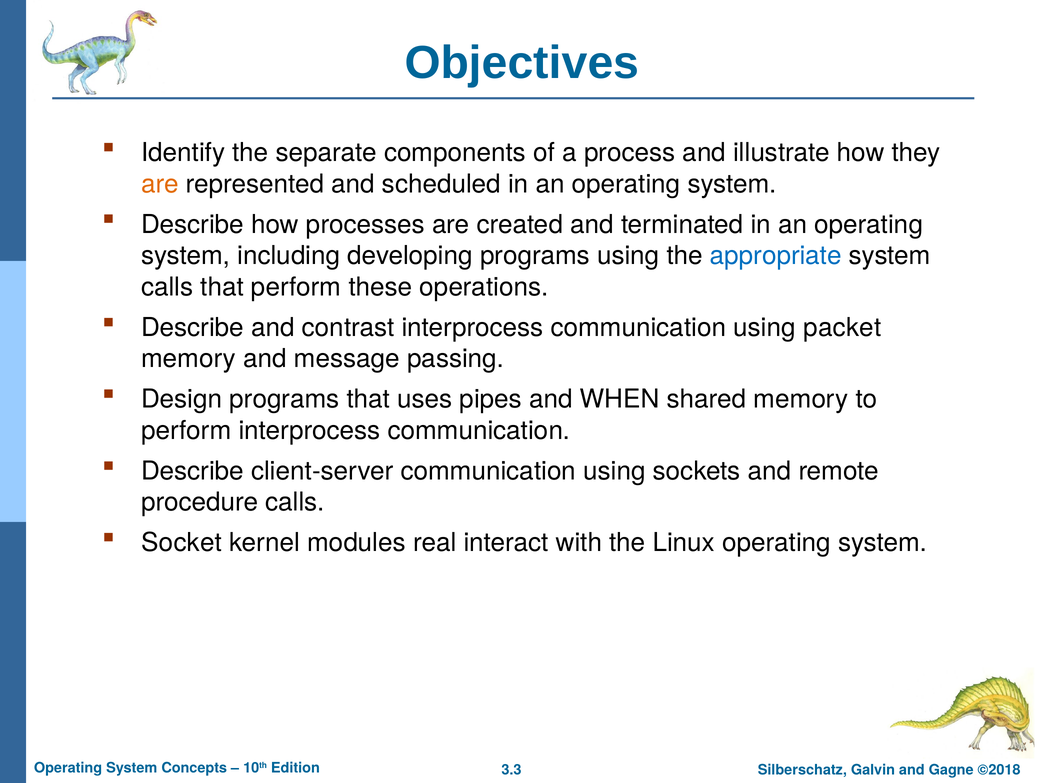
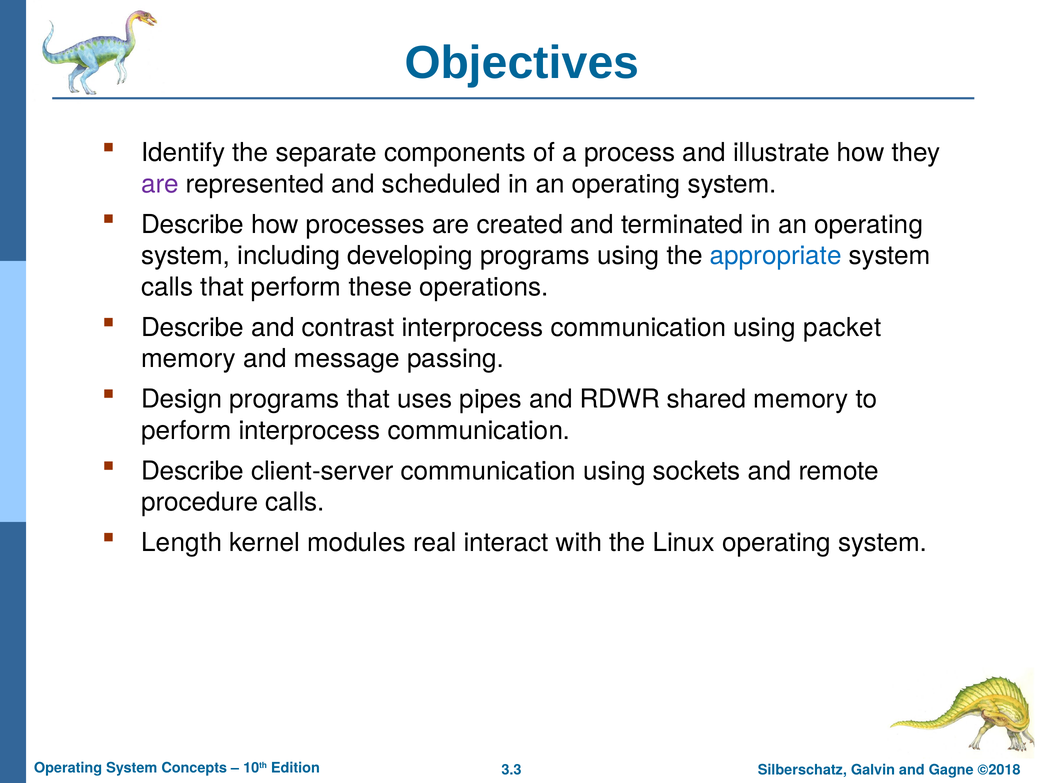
are at (160, 184) colour: orange -> purple
WHEN: WHEN -> RDWR
Socket: Socket -> Length
